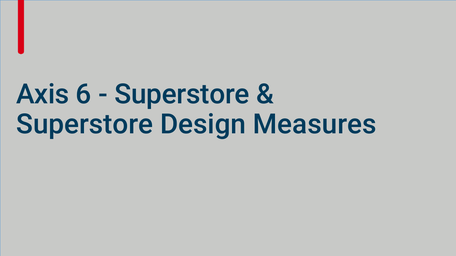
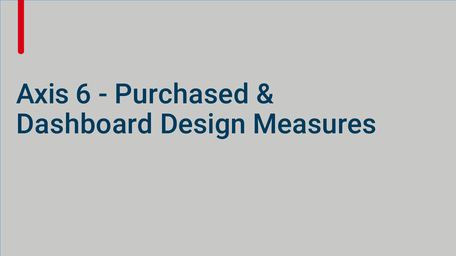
Superstore at (182, 94): Superstore -> Purchased
Superstore at (85, 125): Superstore -> Dashboard
